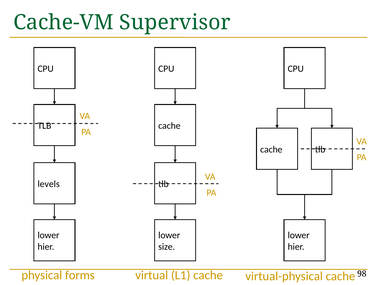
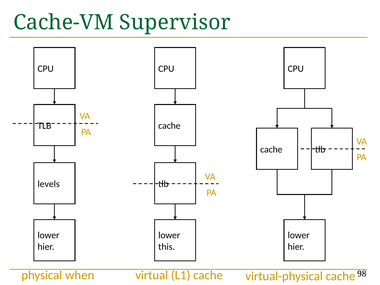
size: size -> this
forms: forms -> when
